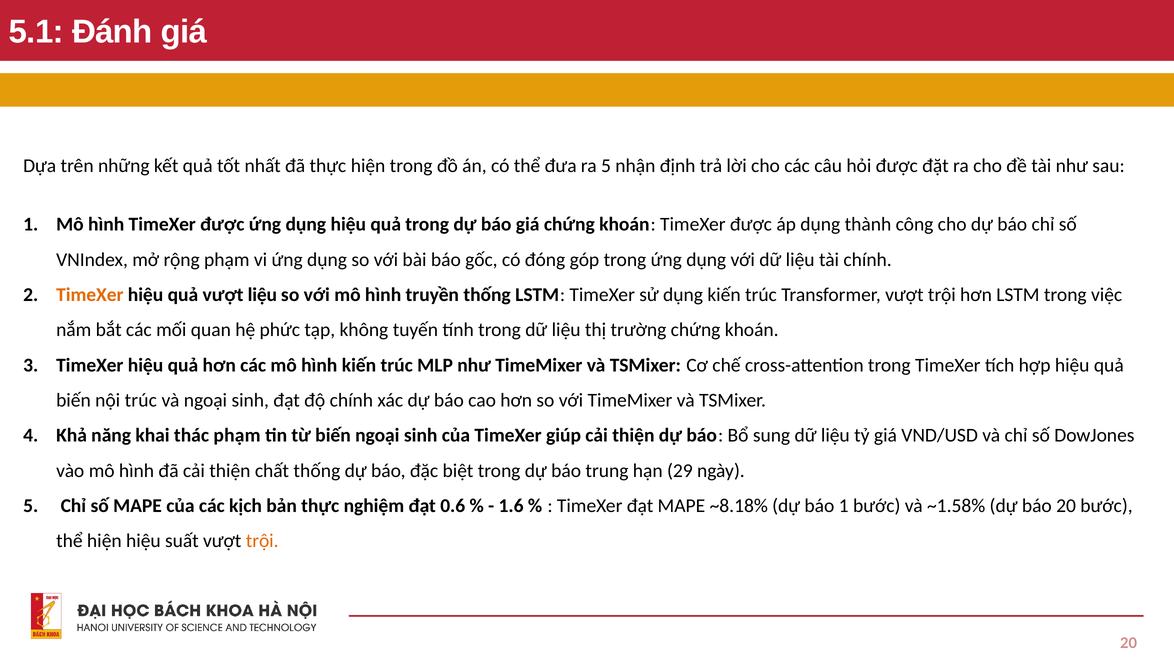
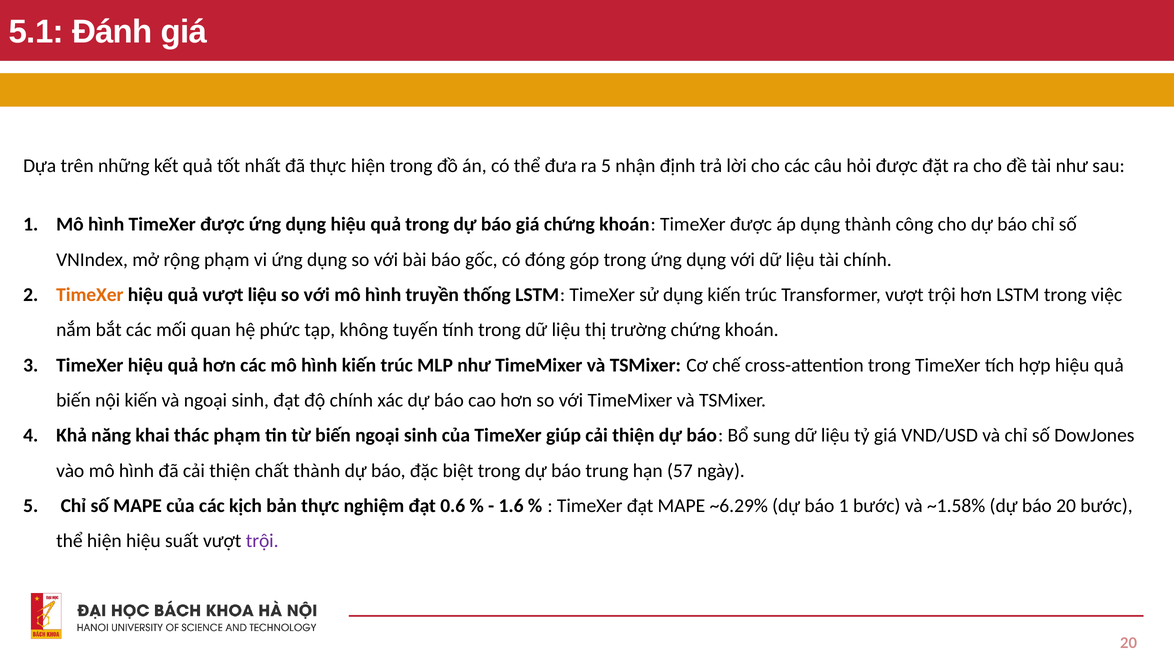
nội trúc: trúc -> kiến
chất thống: thống -> thành
29: 29 -> 57
~8.18%: ~8.18% -> ~6.29%
trội at (262, 541) colour: orange -> purple
